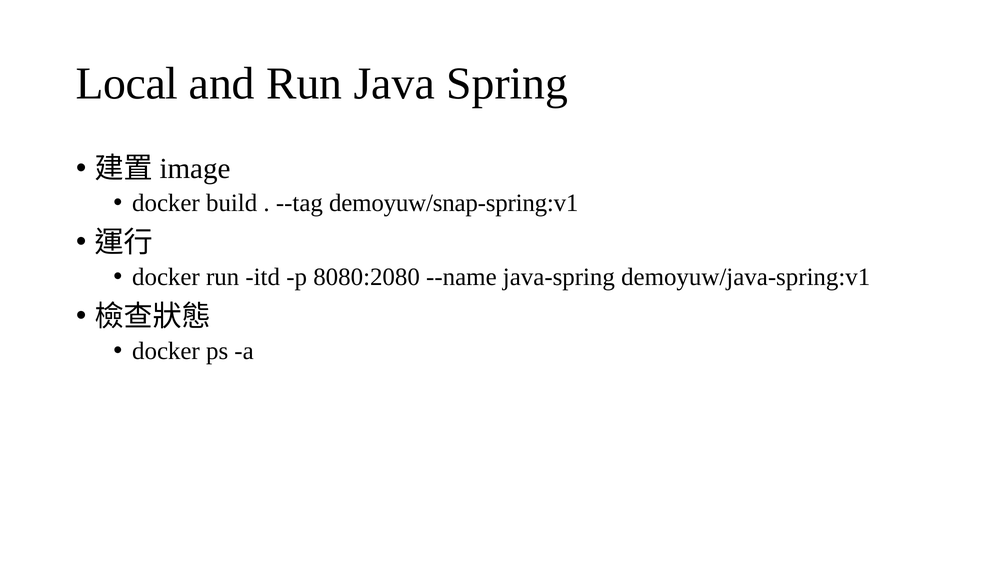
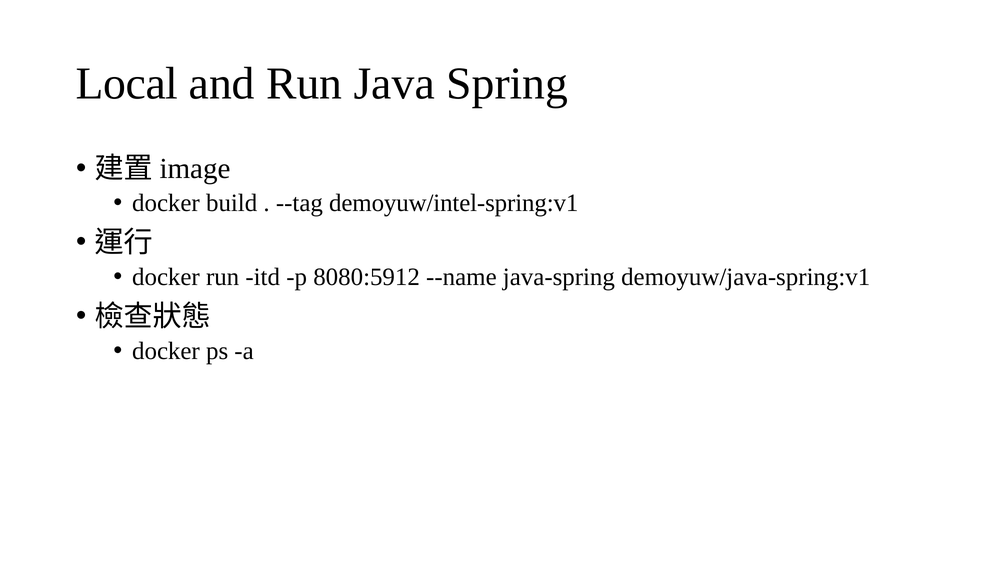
demoyuw/snap-spring:v1: demoyuw/snap-spring:v1 -> demoyuw/intel-spring:v1
8080:2080: 8080:2080 -> 8080:5912
